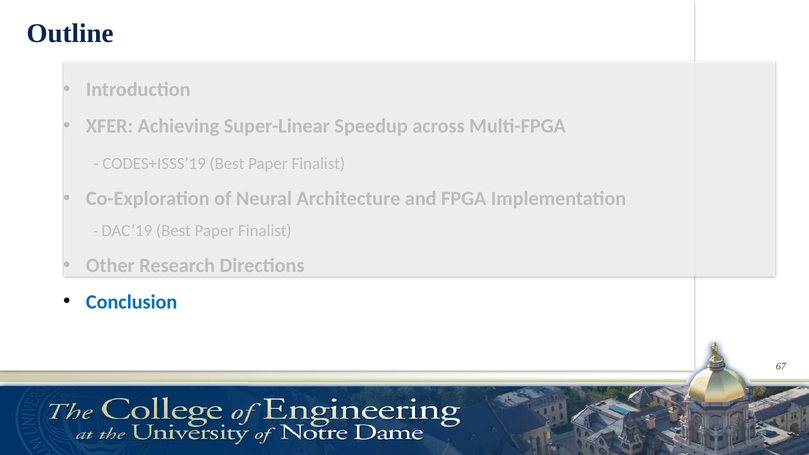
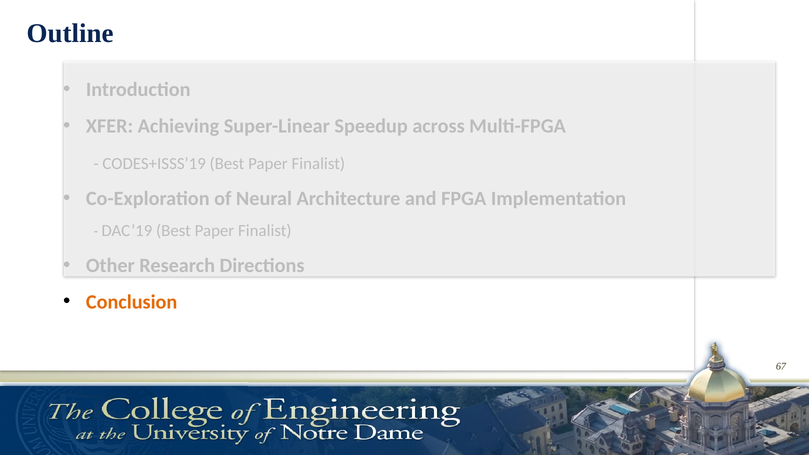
Conclusion colour: blue -> orange
